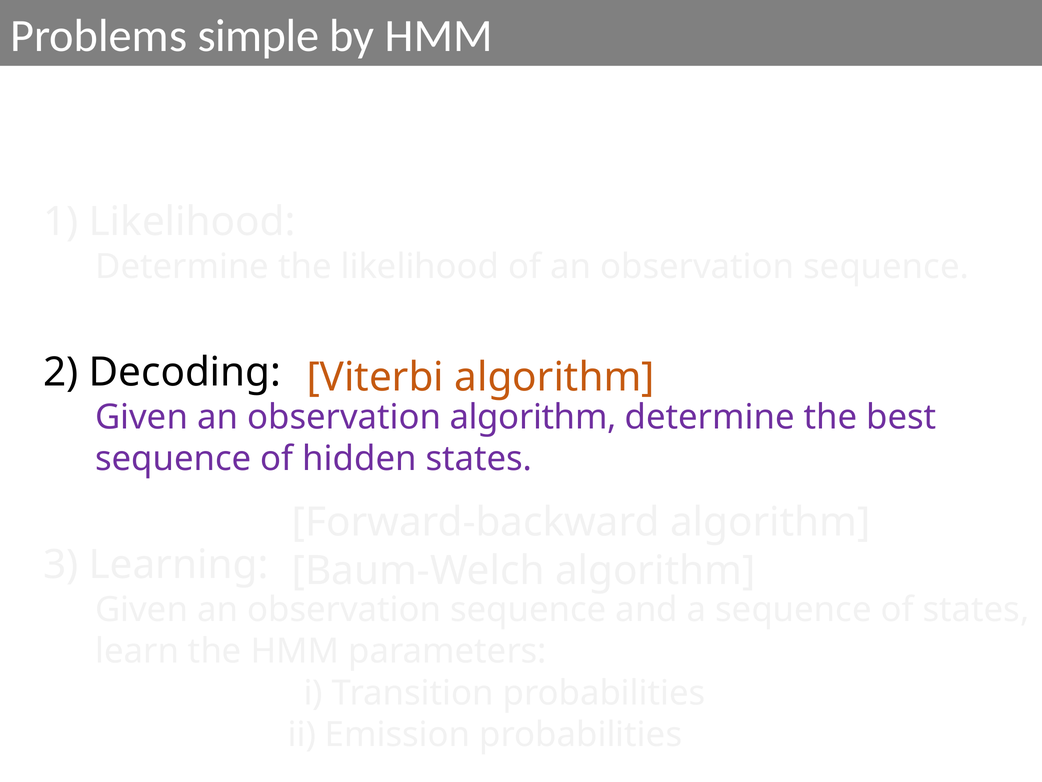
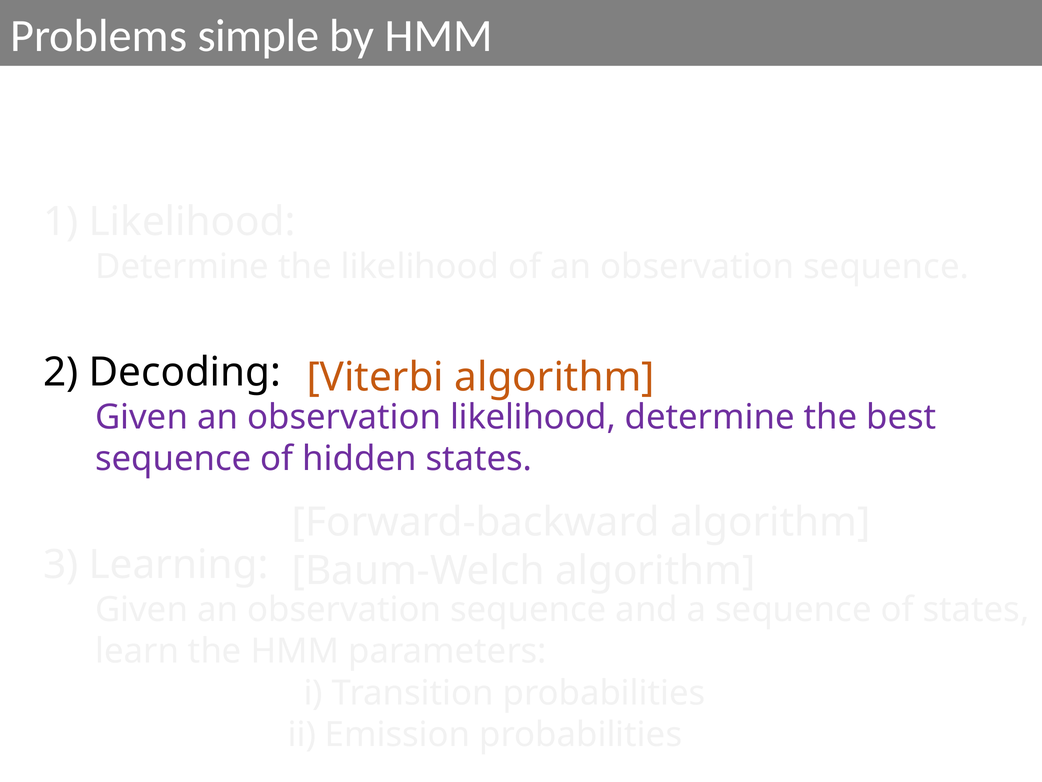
observation algorithm: algorithm -> likelihood
